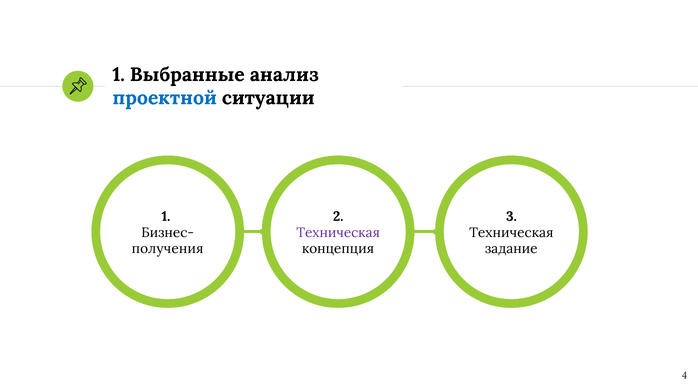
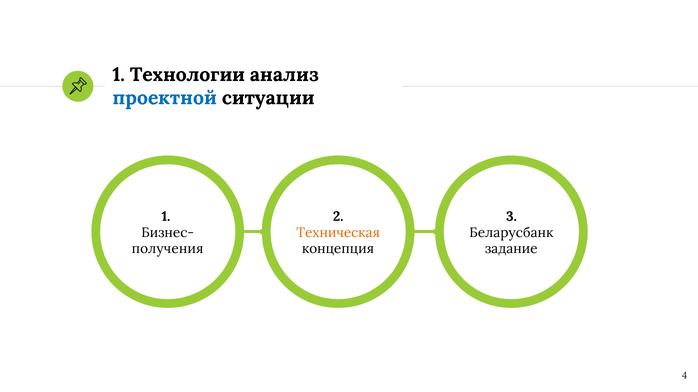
Выбранные: Выбранные -> Технологии
Техническая at (338, 233) colour: purple -> orange
Техническая at (511, 233): Техническая -> Беларусбанк
